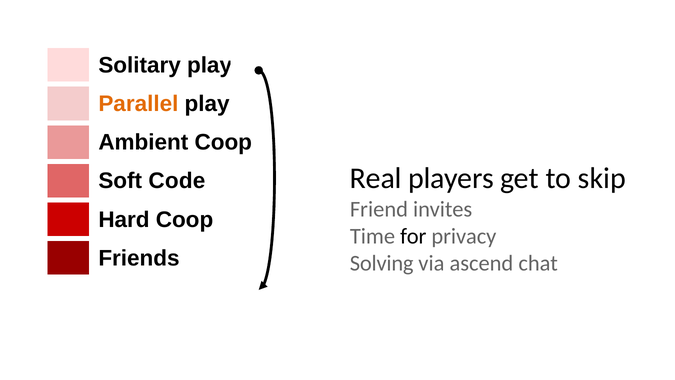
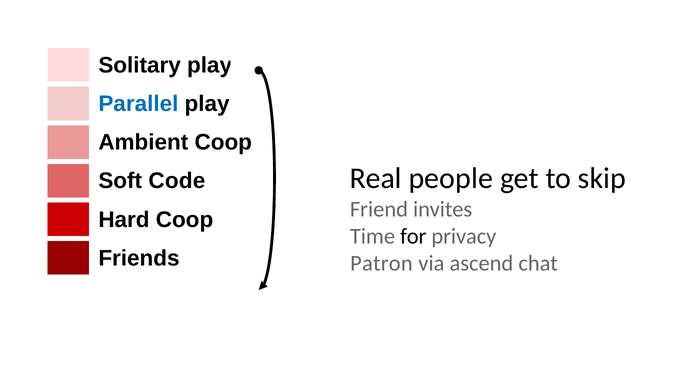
Parallel colour: orange -> blue
players: players -> people
Solving: Solving -> Patron
